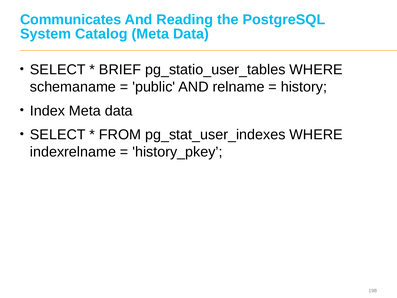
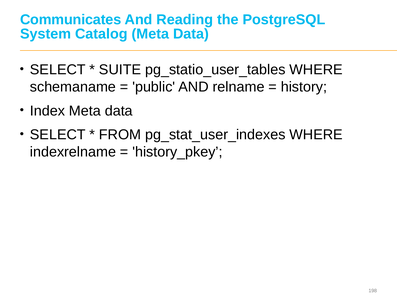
BRIEF: BRIEF -> SUITE
